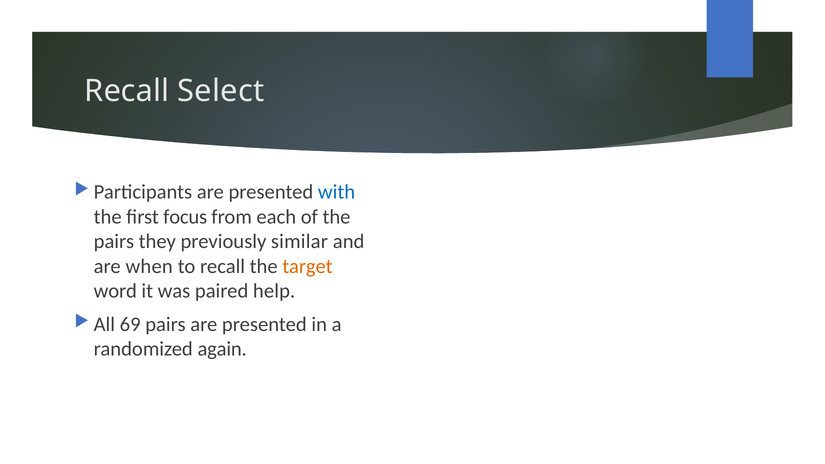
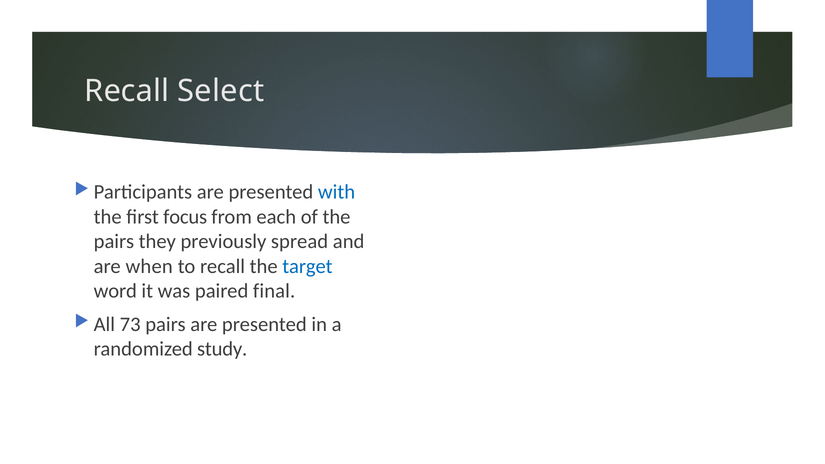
similar: similar -> spread
target colour: orange -> blue
help: help -> final
69: 69 -> 73
again: again -> study
